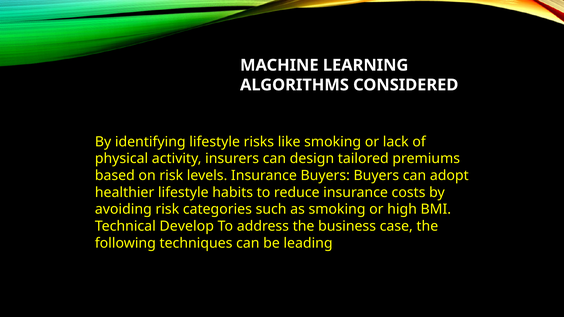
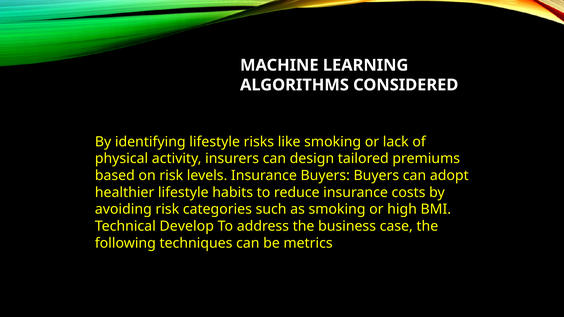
leading: leading -> metrics
